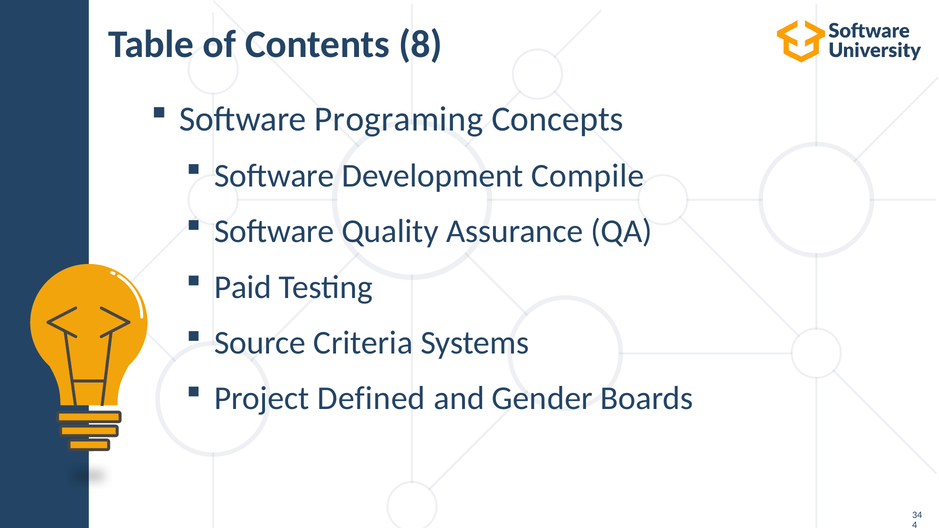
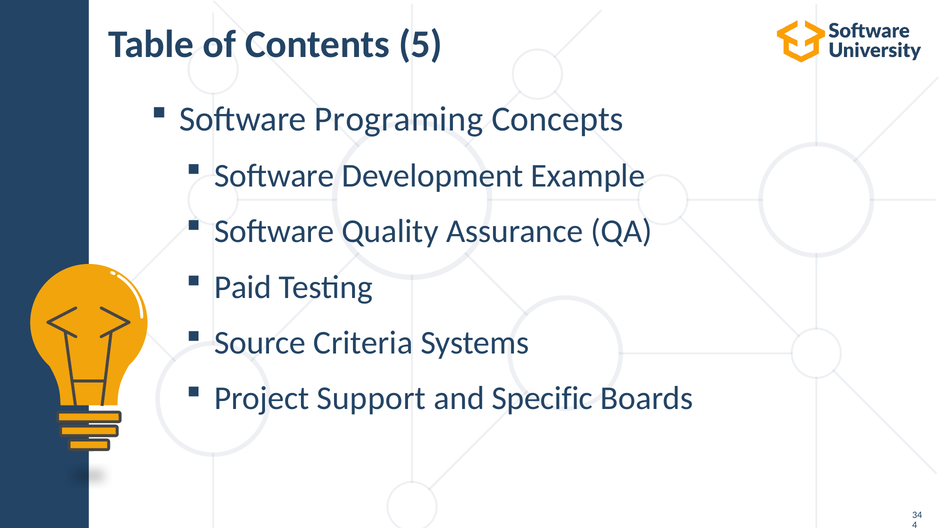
8: 8 -> 5
Compile: Compile -> Example
Defined: Defined -> Support
Gender: Gender -> Specific
